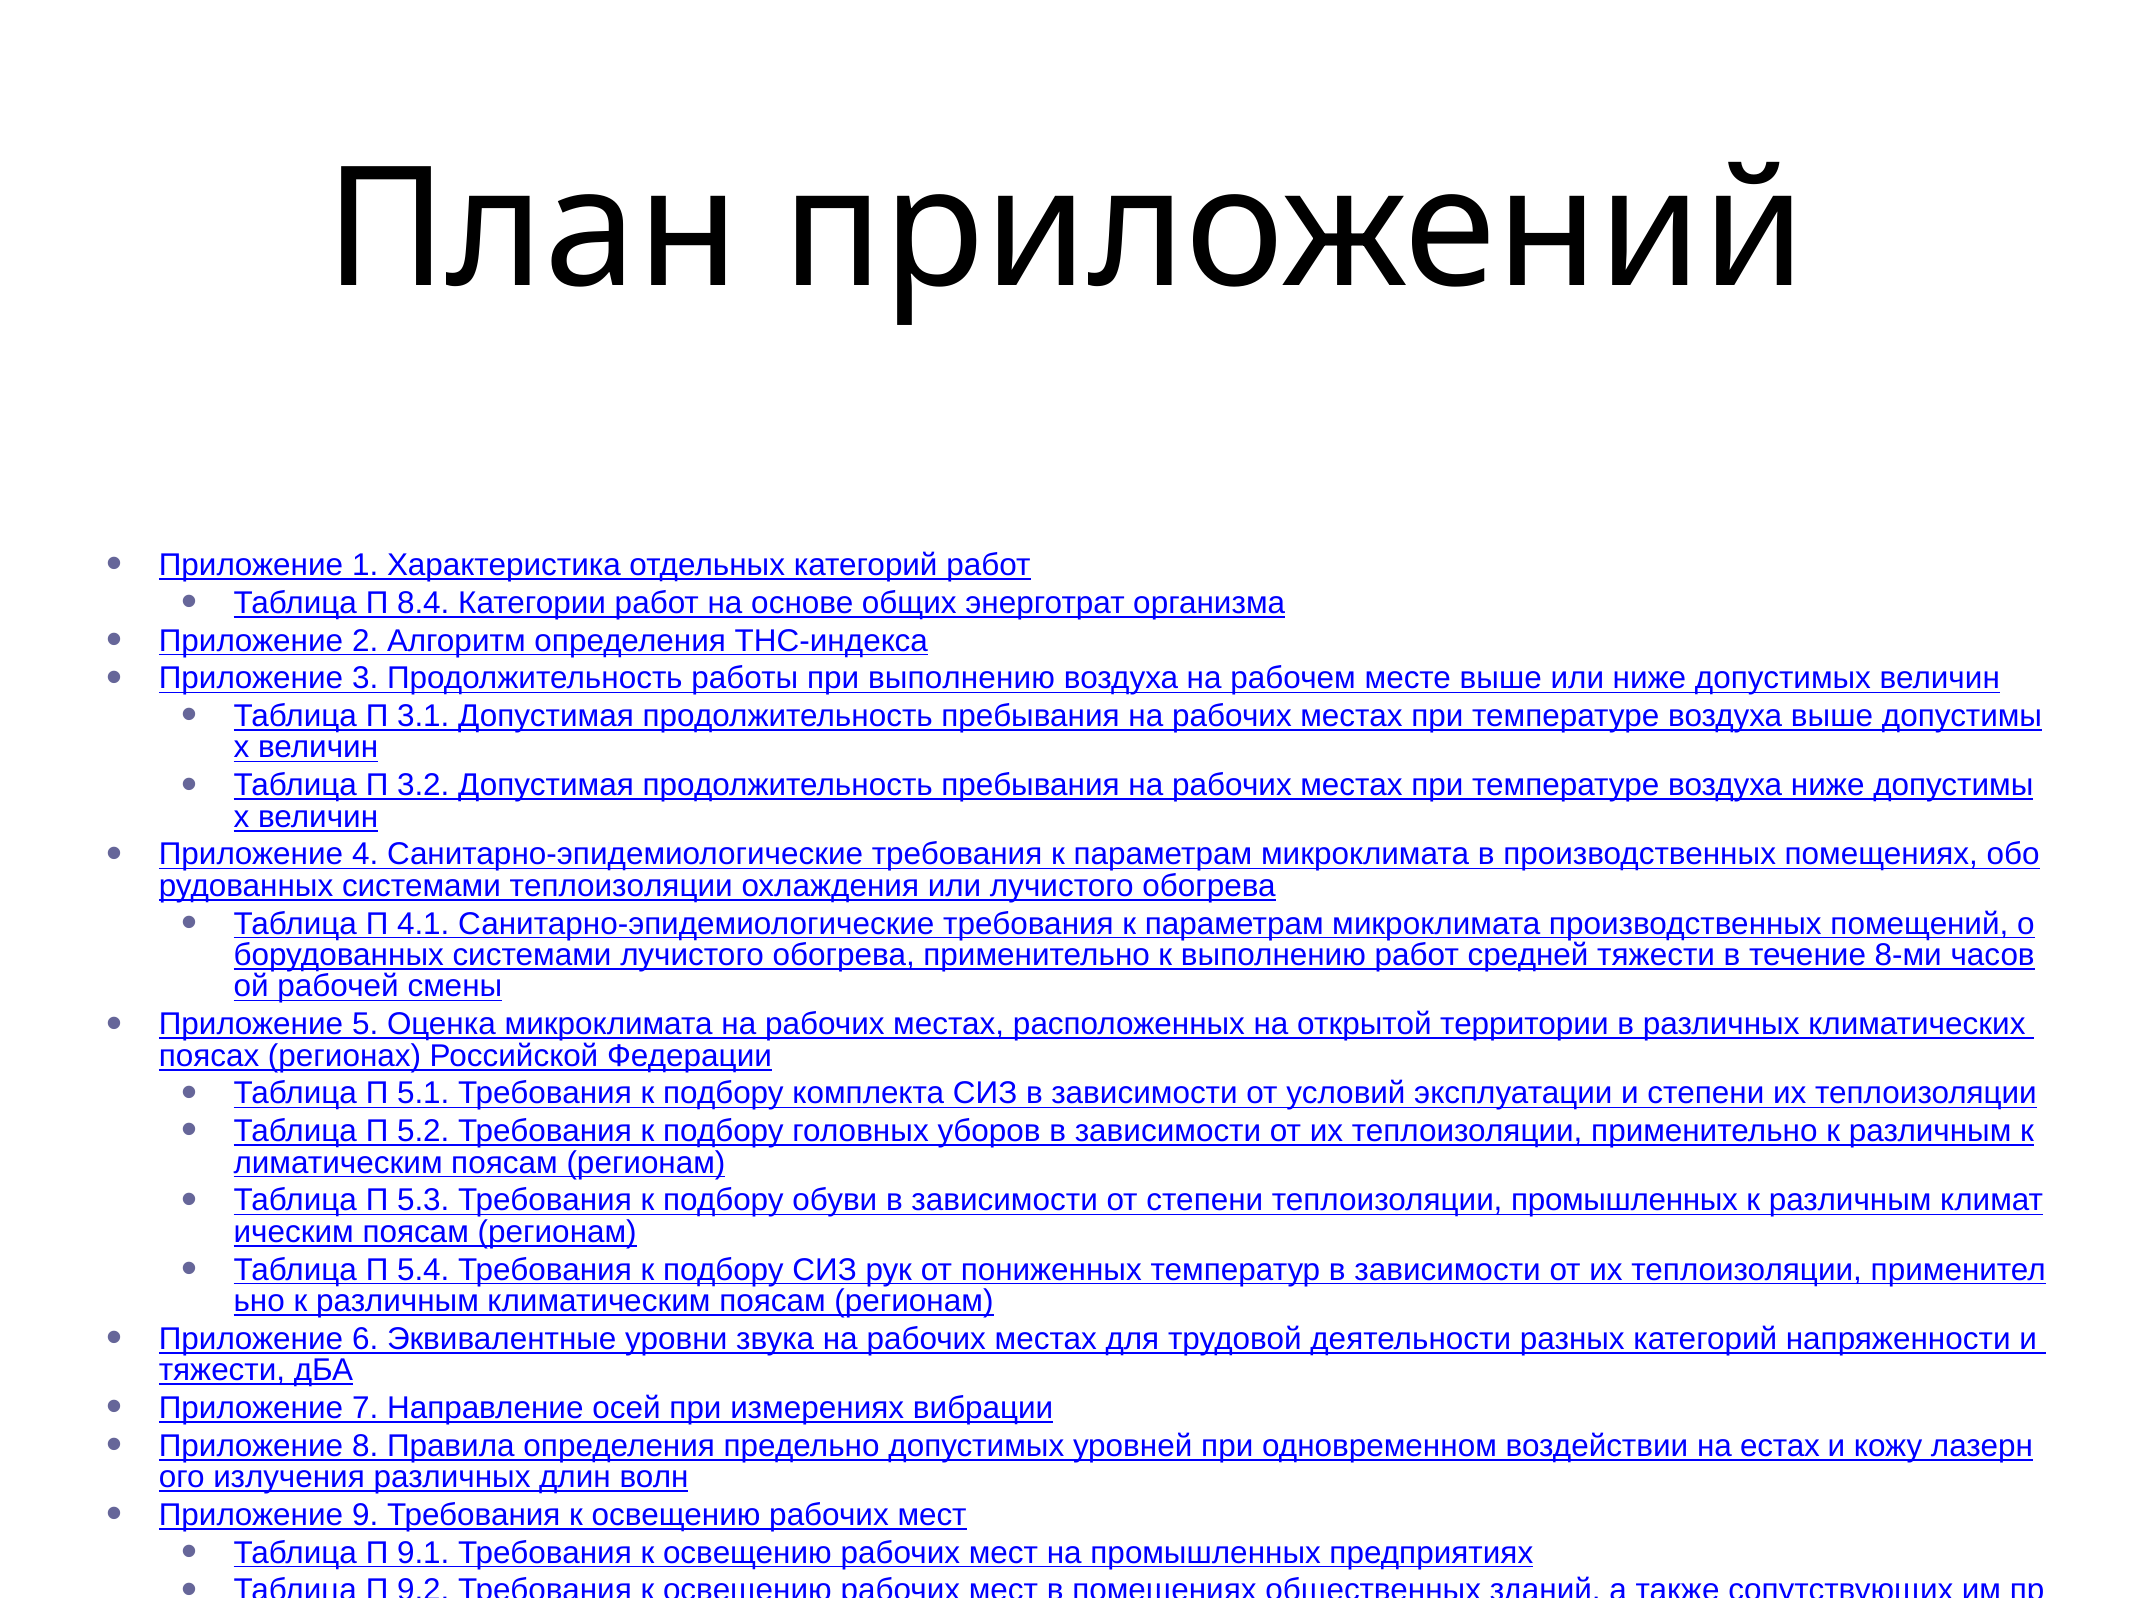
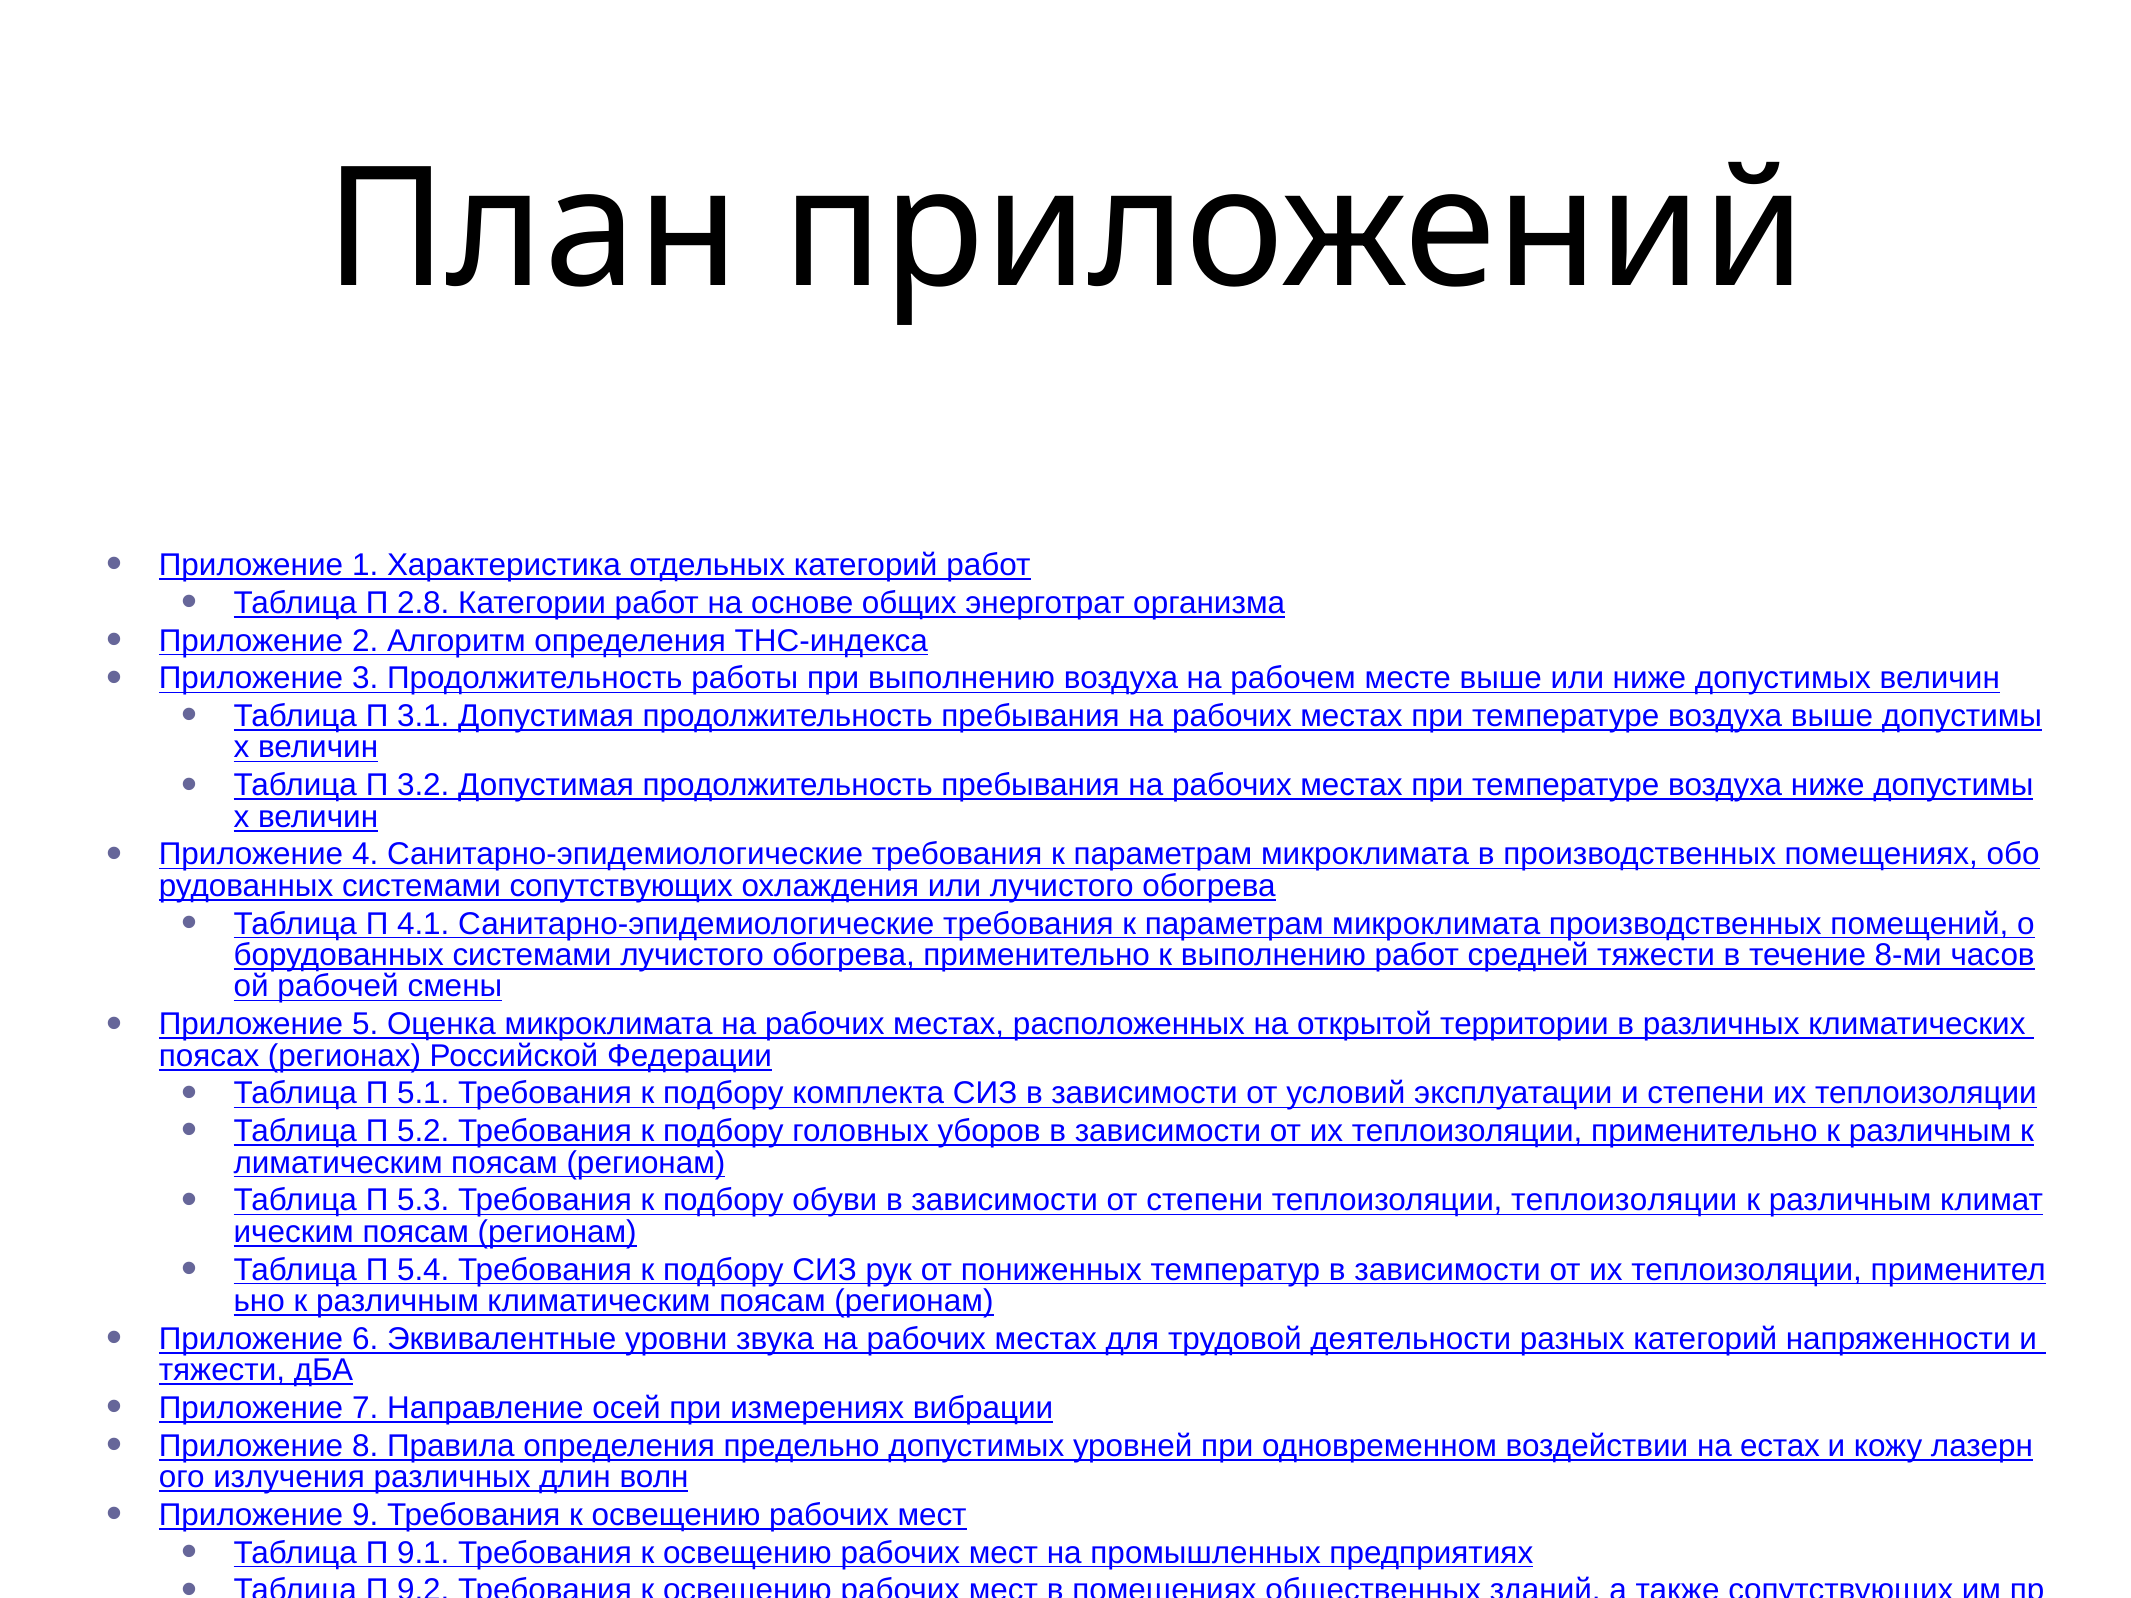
8.4: 8.4 -> 2.8
системами теплоизоляции: теплоизоляции -> сопутствующих
теплоизоляции промышленных: промышленных -> теплоизоляции
